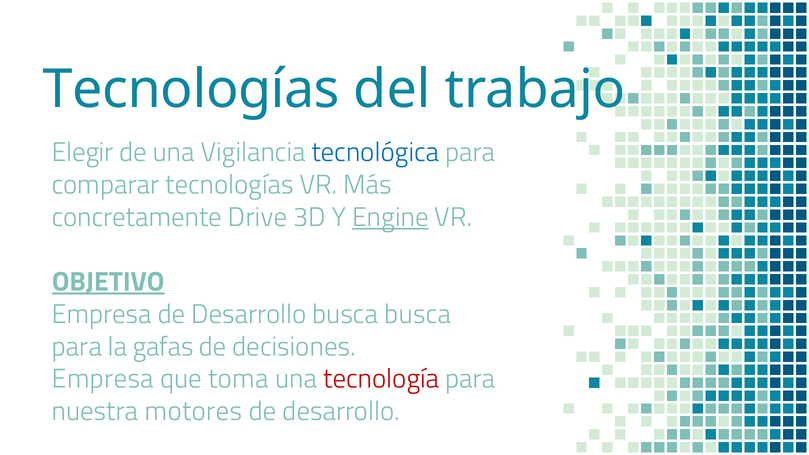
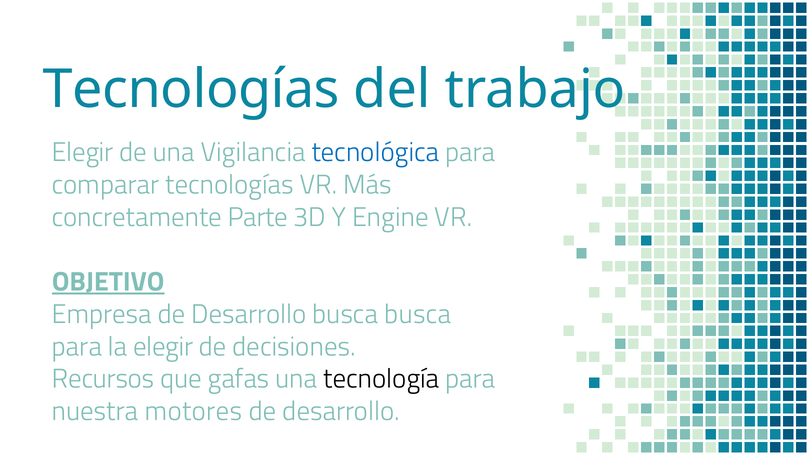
Drive: Drive -> Parte
Engine underline: present -> none
la gafas: gafas -> elegir
Empresa at (103, 379): Empresa -> Recursos
toma: toma -> gafas
tecnología colour: red -> black
